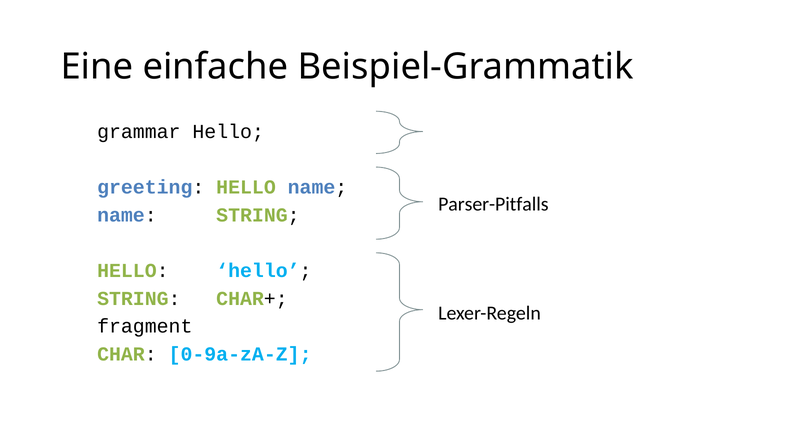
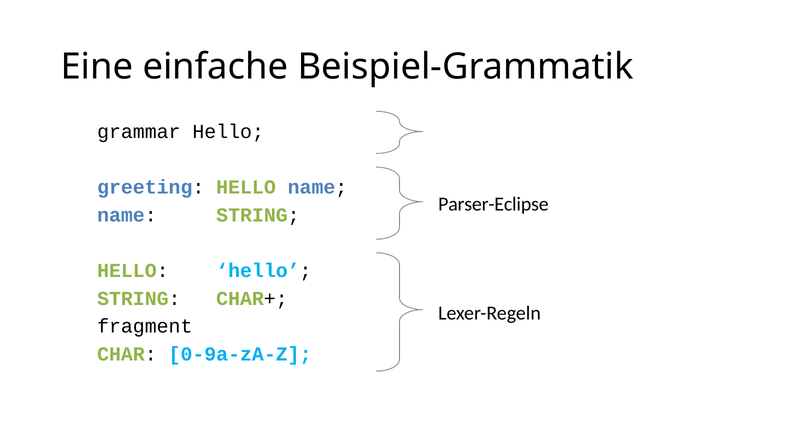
Parser-Pitfalls: Parser-Pitfalls -> Parser-Eclipse
